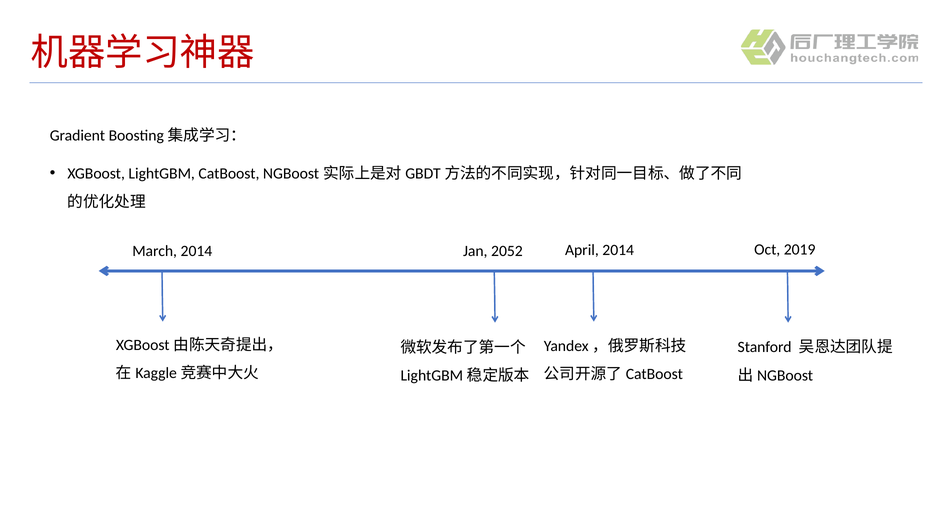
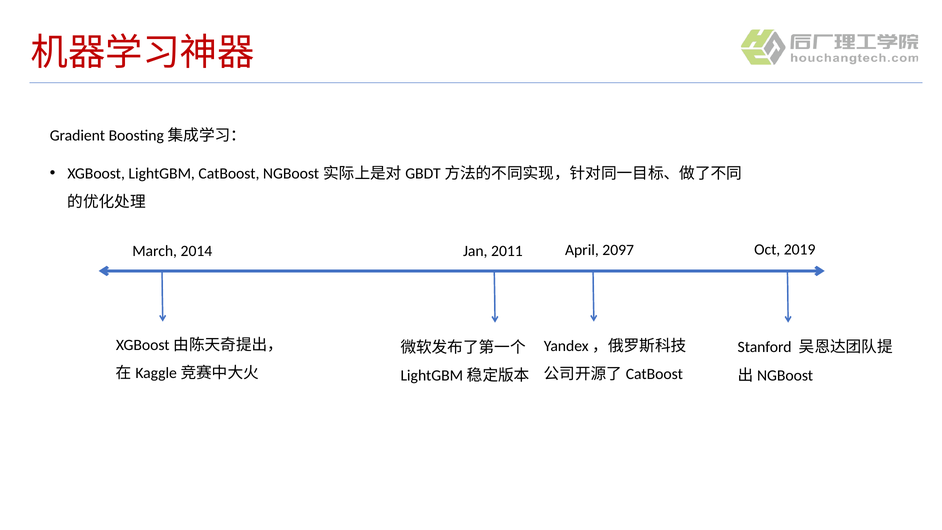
2052: 2052 -> 2011
April 2014: 2014 -> 2097
